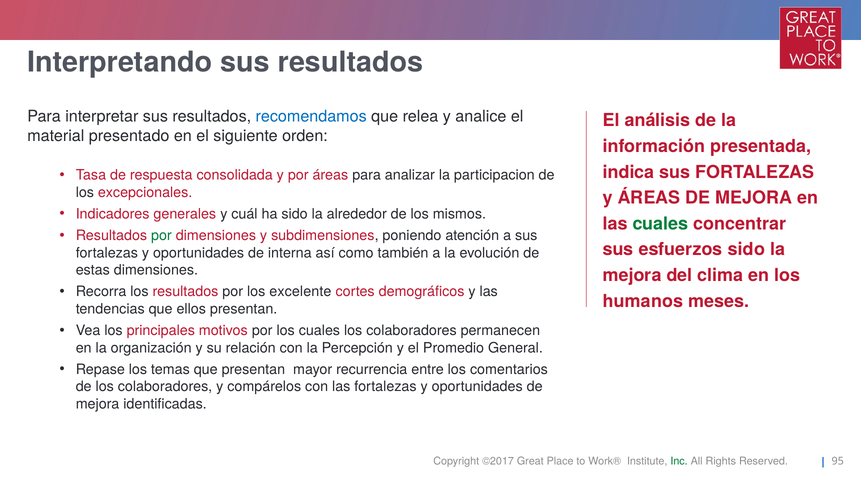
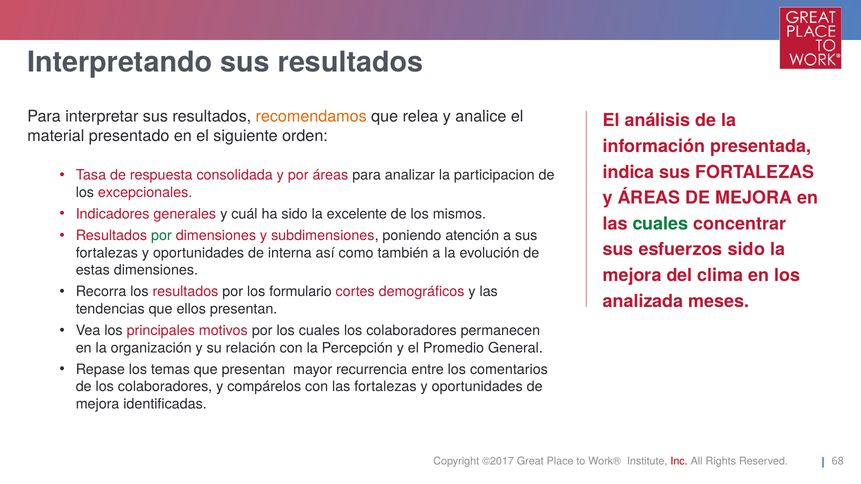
recomendamos colour: blue -> orange
alrededor: alrededor -> excelente
excelente: excelente -> formulario
humanos: humanos -> analizada
Inc colour: green -> red
95: 95 -> 68
